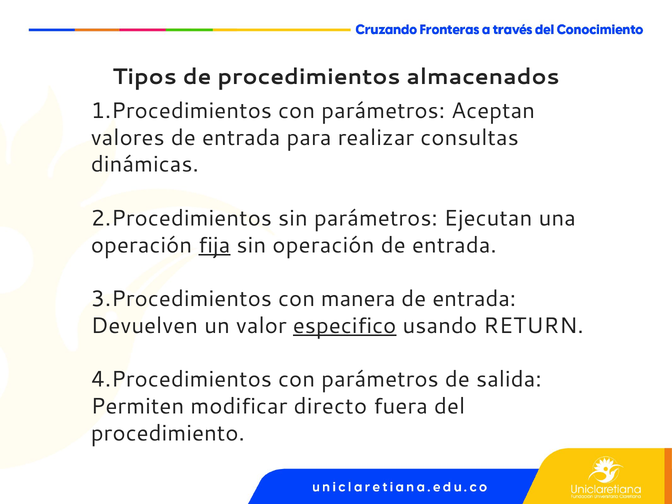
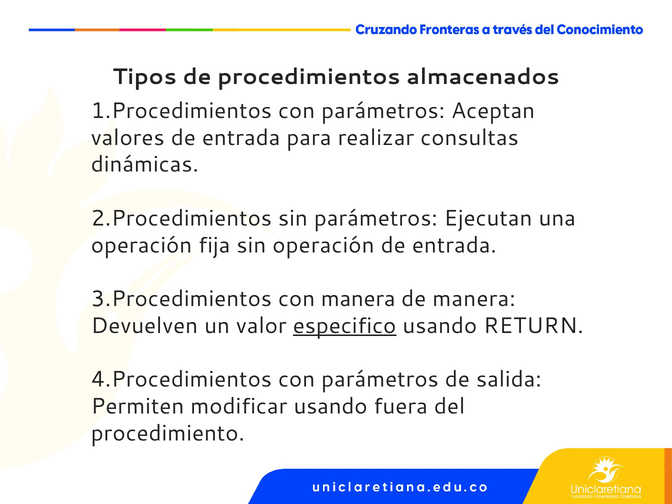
fija underline: present -> none
entrada at (474, 299): entrada -> manera
modificar directo: directo -> usando
